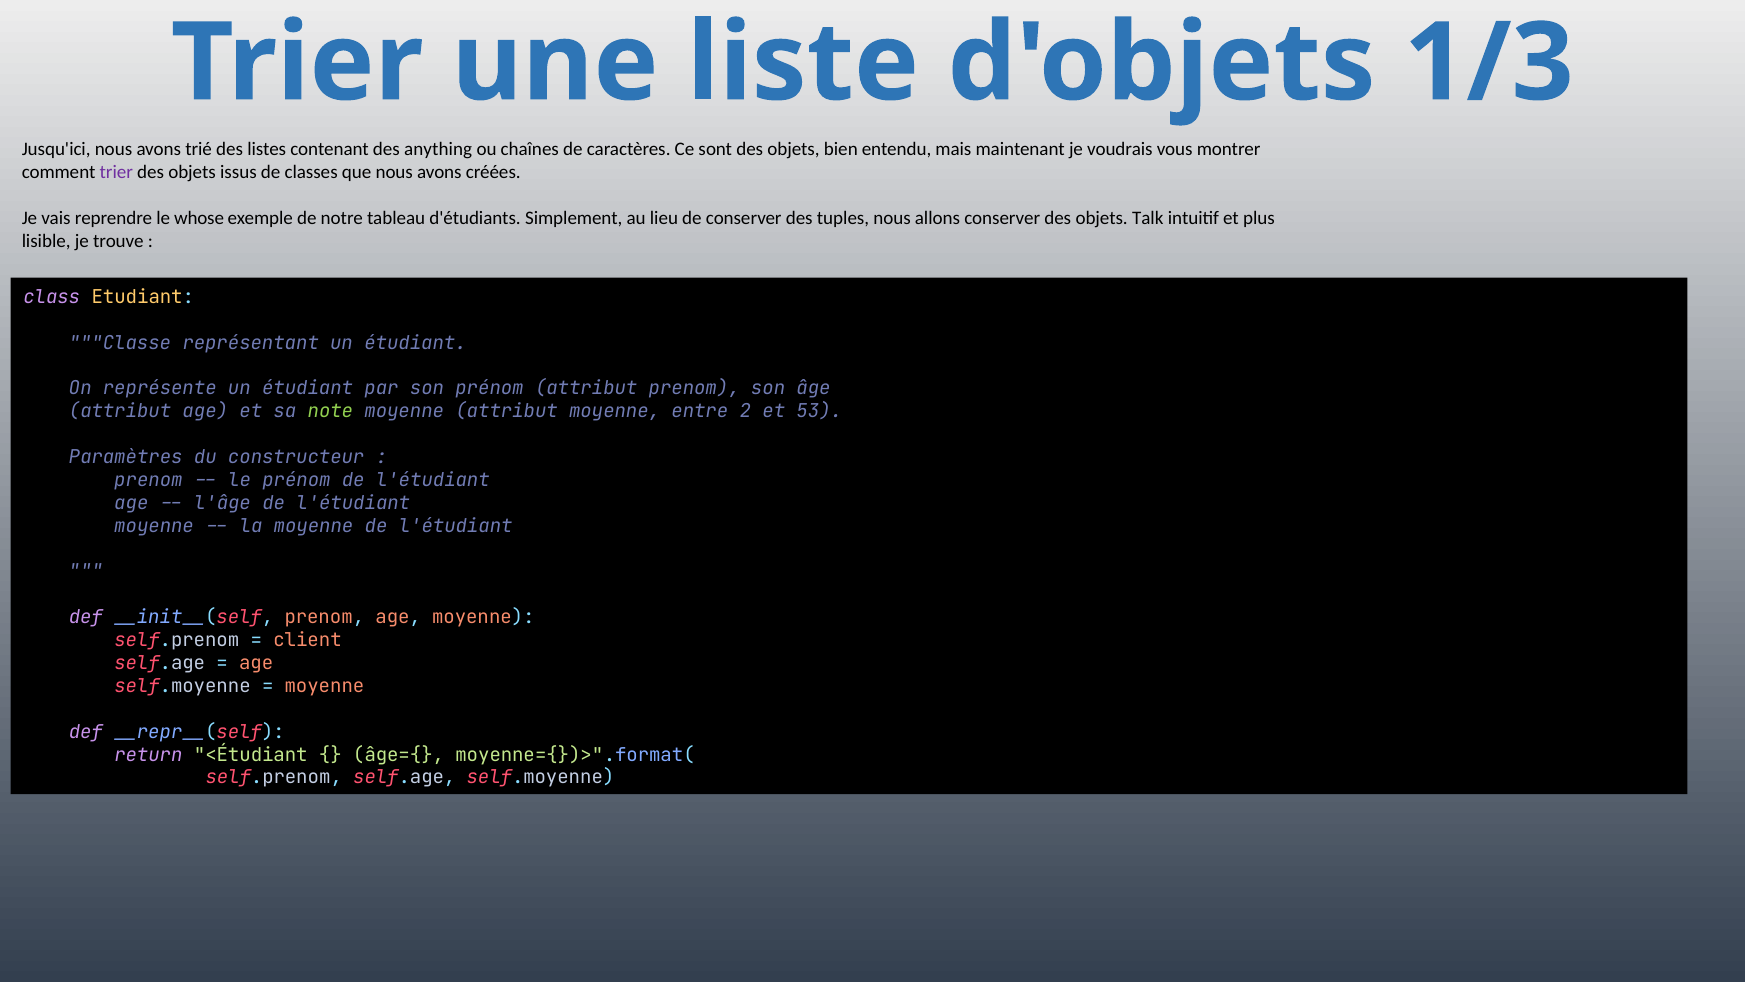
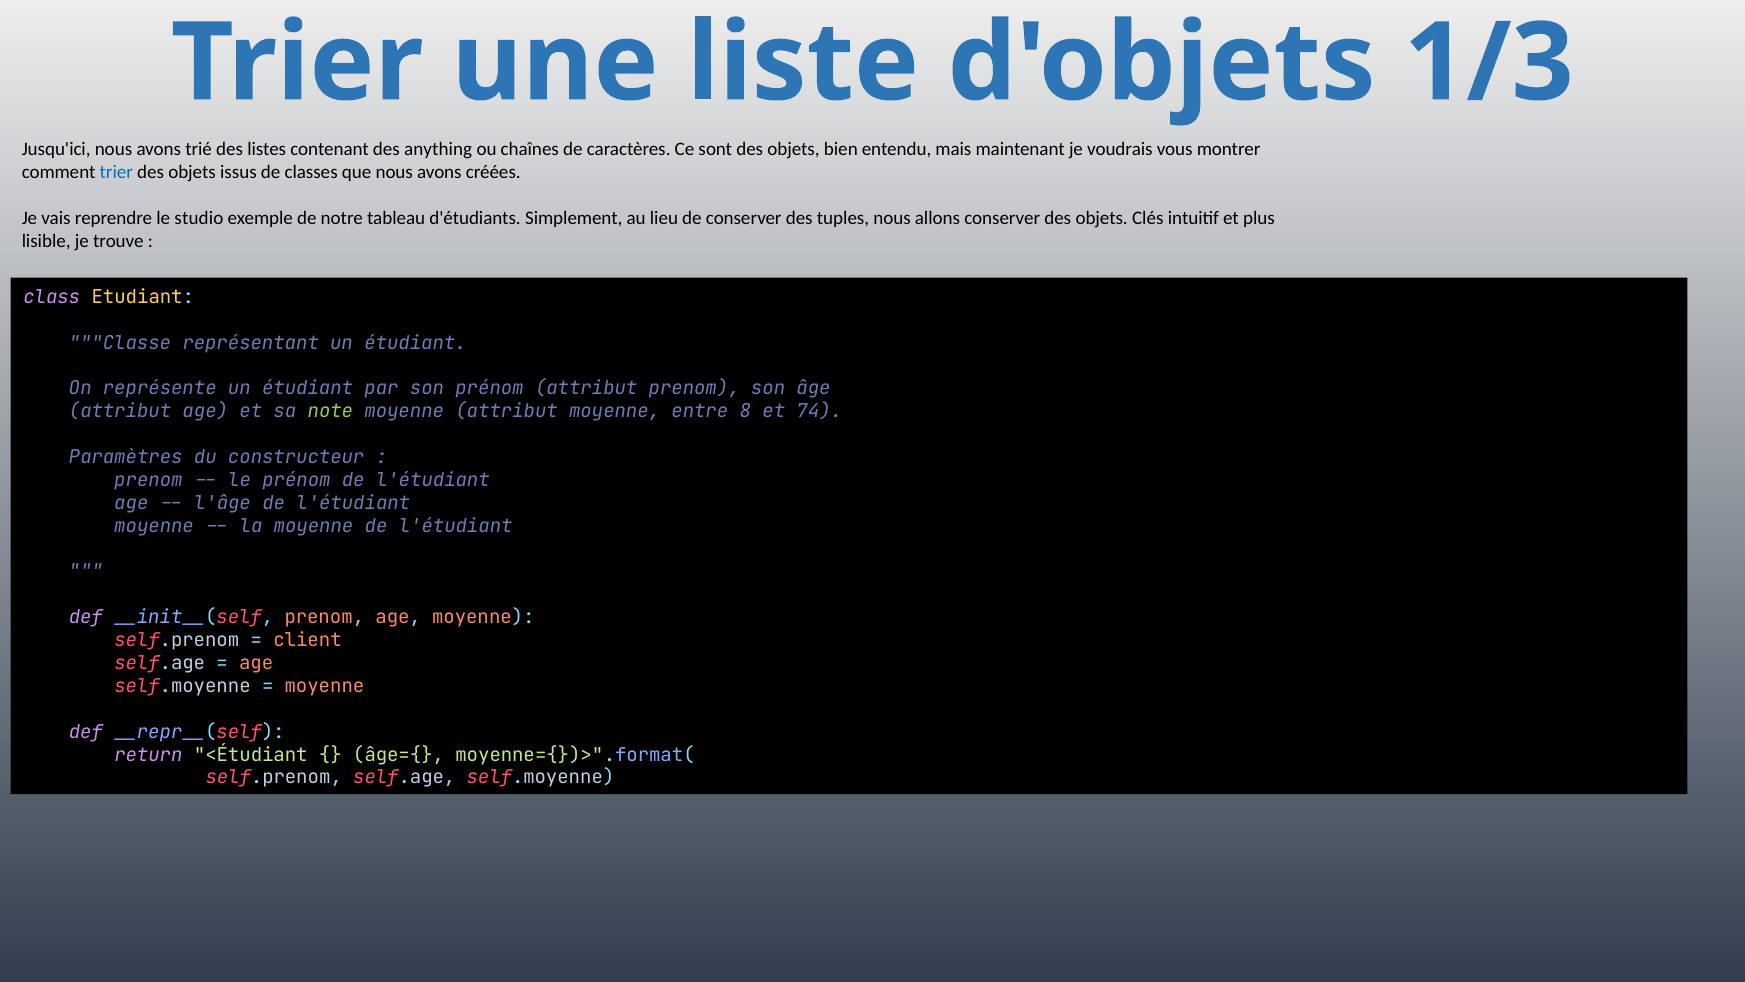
trier at (116, 172) colour: purple -> blue
whose: whose -> studio
Talk: Talk -> Clés
2: 2 -> 8
53: 53 -> 74
